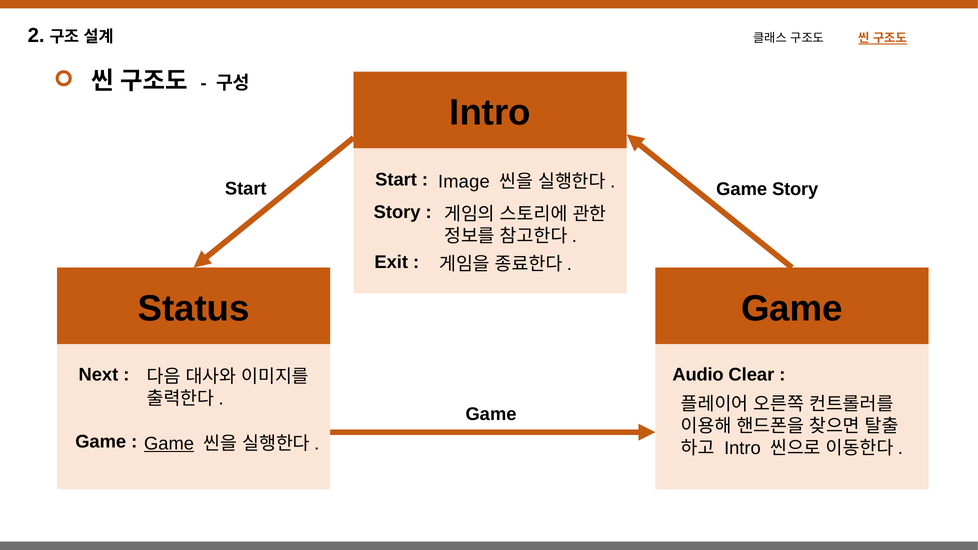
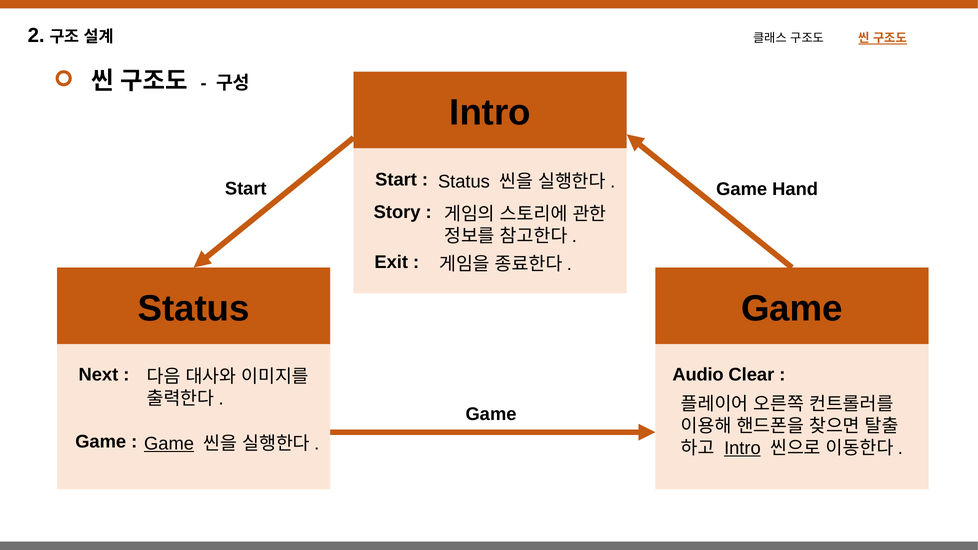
Image at (464, 182): Image -> Status
Game Story: Story -> Hand
Intro at (742, 448) underline: none -> present
